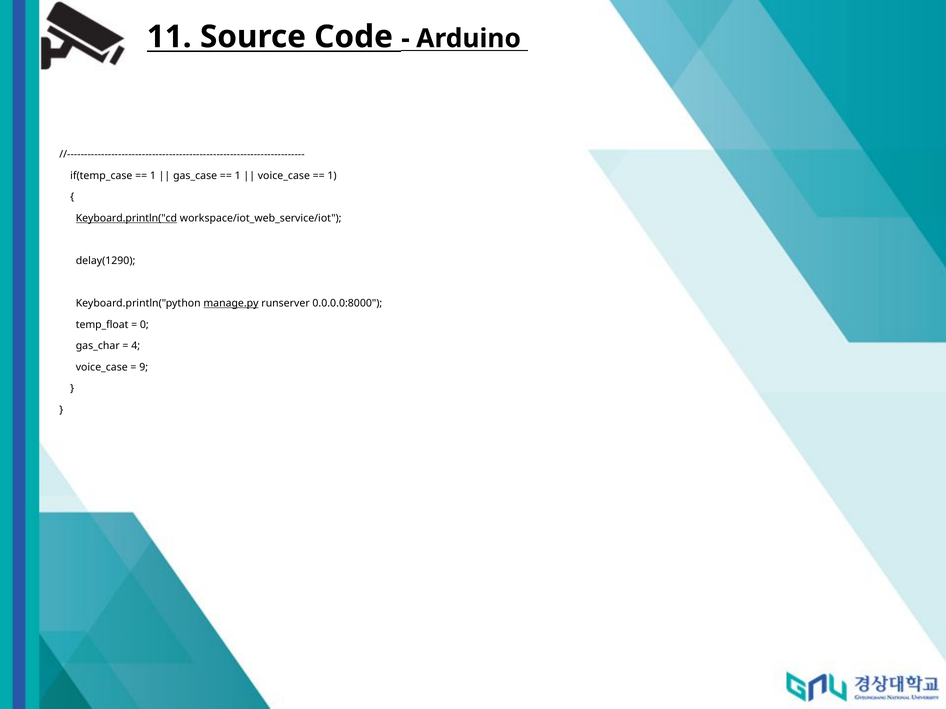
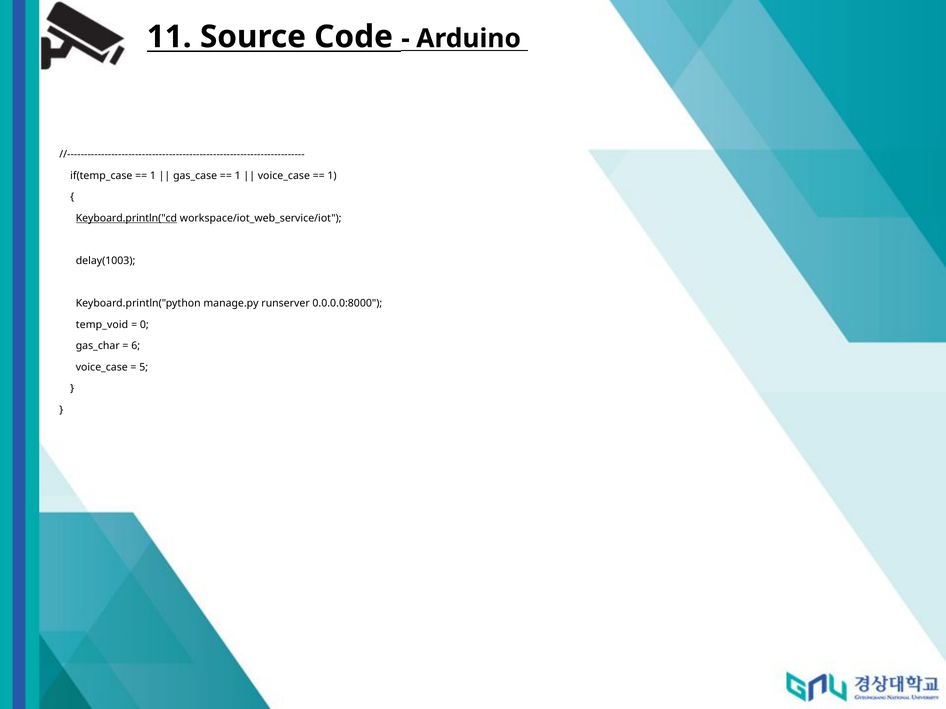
delay(1290: delay(1290 -> delay(1003
manage.py underline: present -> none
temp_float: temp_float -> temp_void
4: 4 -> 6
9: 9 -> 5
